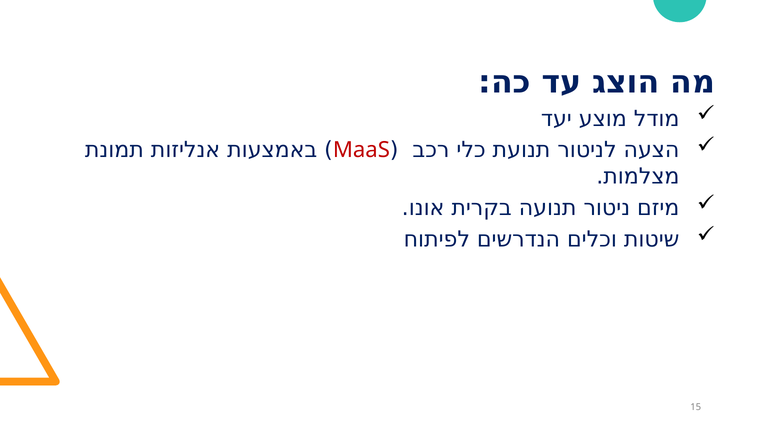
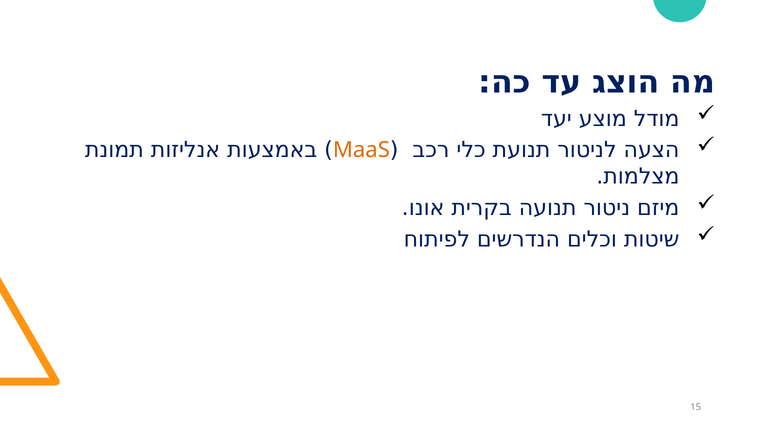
MaaS colour: red -> orange
